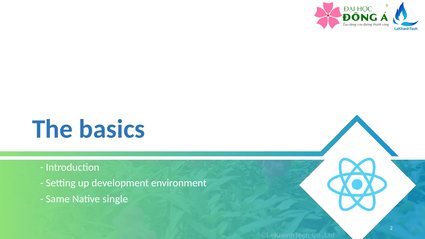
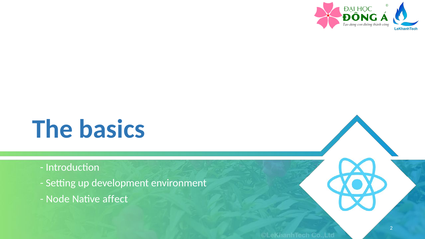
Same: Same -> Node
single: single -> affect
